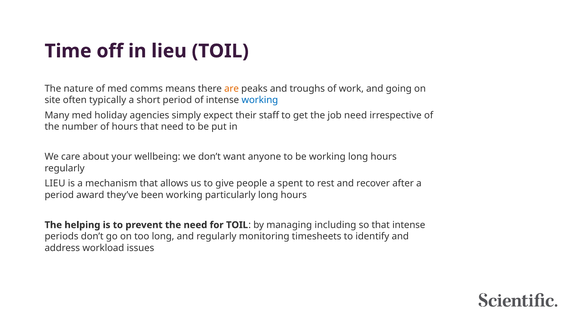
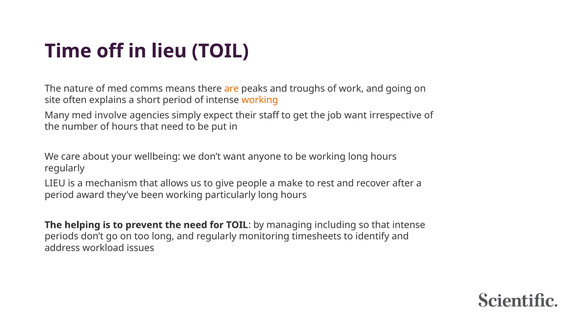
typically: typically -> explains
working at (260, 100) colour: blue -> orange
holiday: holiday -> involve
job need: need -> want
spent: spent -> make
